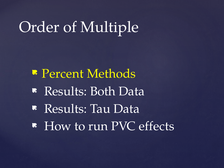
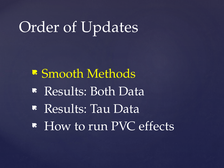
Multiple: Multiple -> Updates
Percent: Percent -> Smooth
